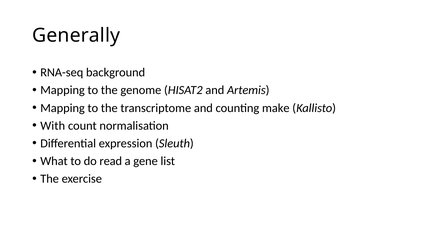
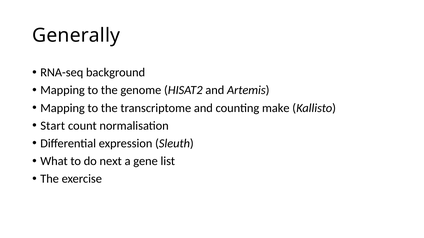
With: With -> Start
read: read -> next
